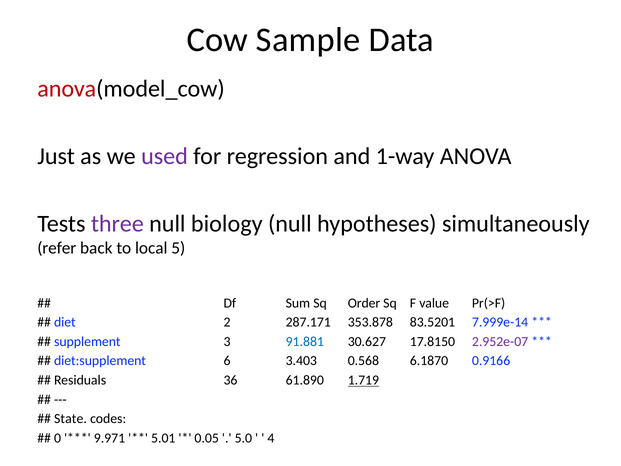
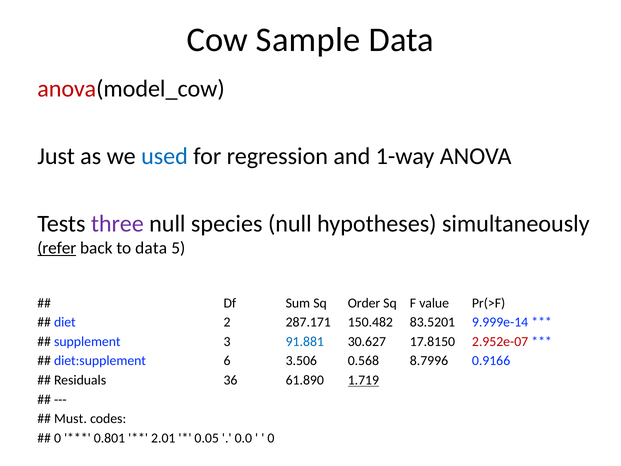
used colour: purple -> blue
biology: biology -> species
refer underline: none -> present
to local: local -> data
353.878: 353.878 -> 150.482
7.999e-14: 7.999e-14 -> 9.999e-14
2.952e-07 colour: purple -> red
3.403: 3.403 -> 3.506
6.1870: 6.1870 -> 8.7996
State: State -> Must
9.971: 9.971 -> 0.801
5.01: 5.01 -> 2.01
5.0: 5.0 -> 0.0
4 at (271, 438): 4 -> 0
